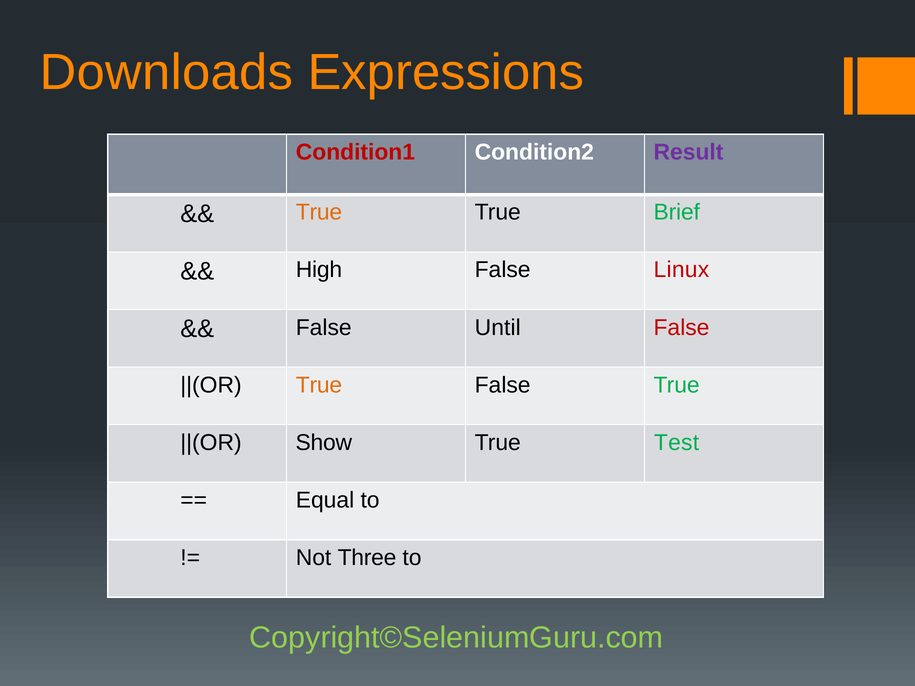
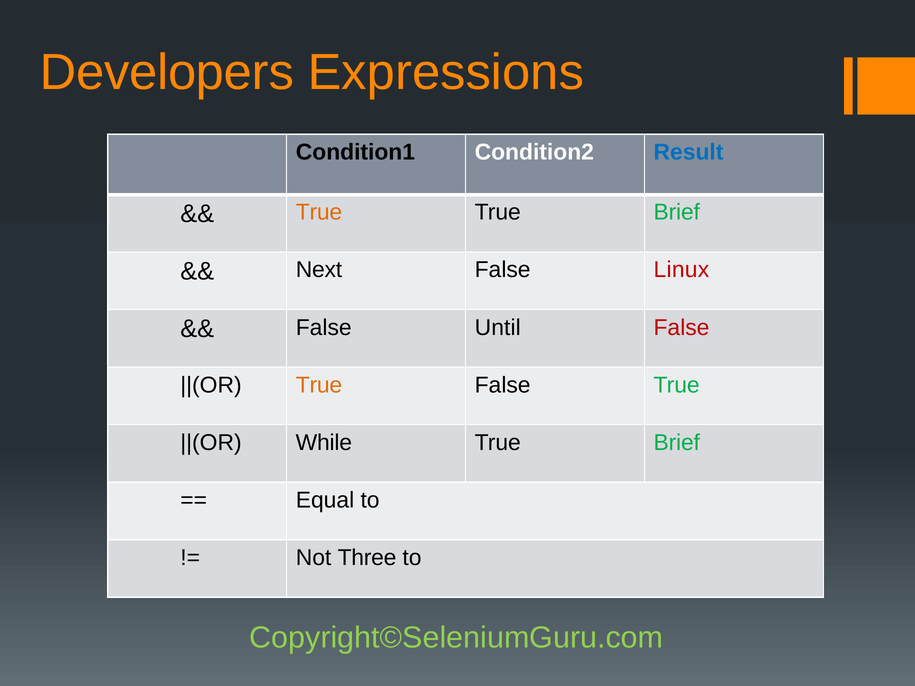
Downloads: Downloads -> Developers
Condition1 colour: red -> black
Result colour: purple -> blue
High: High -> Next
Show: Show -> While
Test at (677, 443): Test -> Brief
